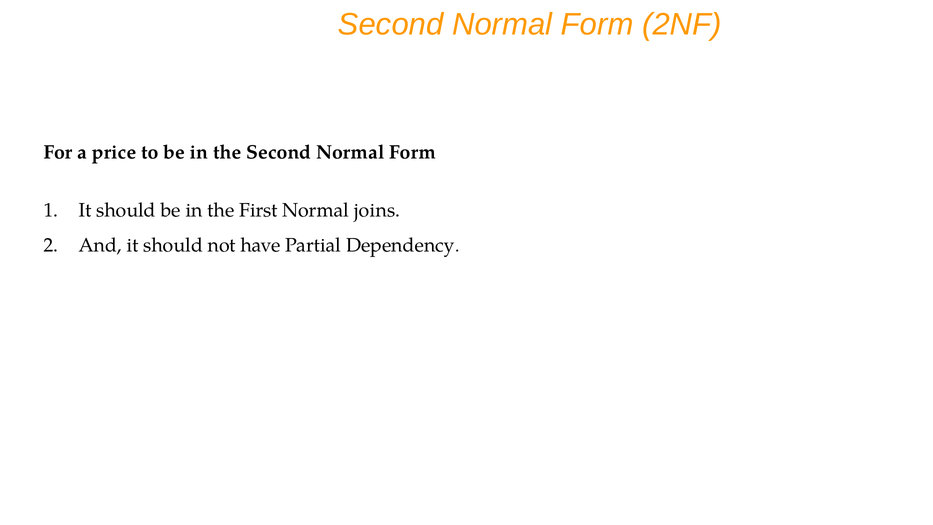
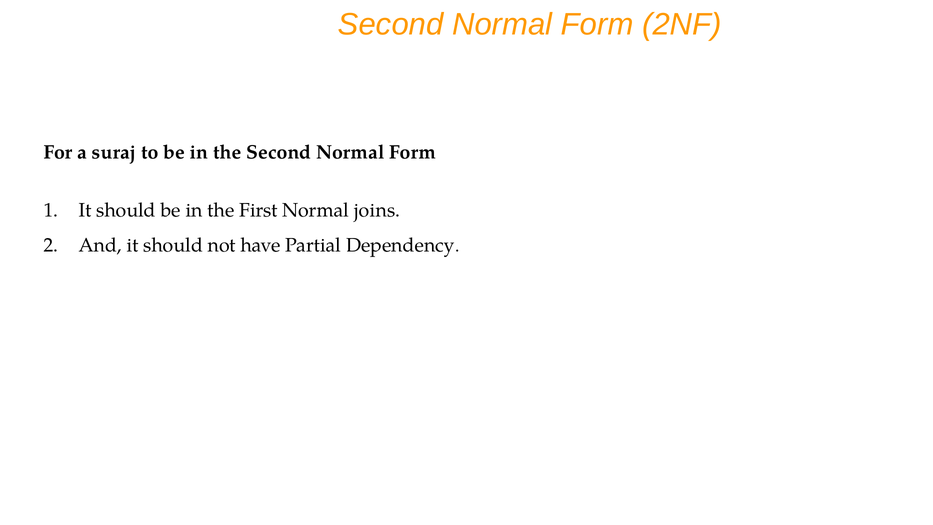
price: price -> suraj
